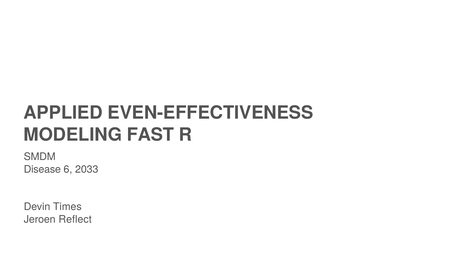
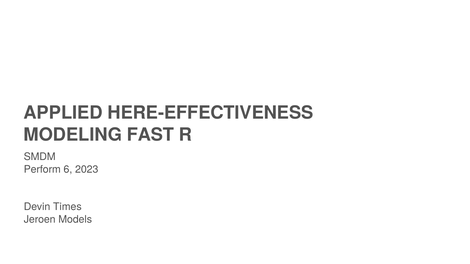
EVEN-EFFECTIVENESS: EVEN-EFFECTIVENESS -> HERE-EFFECTIVENESS
Disease: Disease -> Perform
2033: 2033 -> 2023
Reflect: Reflect -> Models
